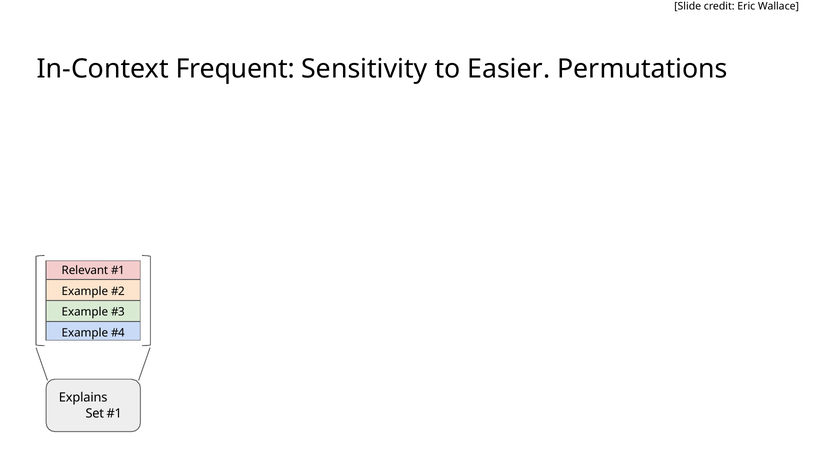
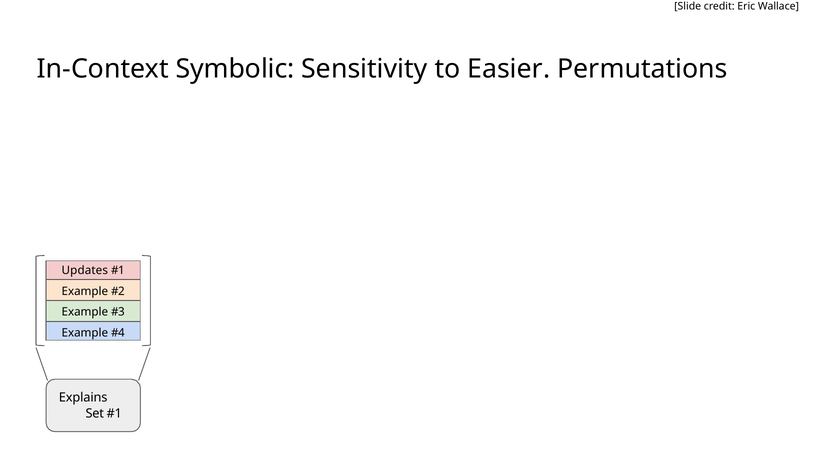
Frequent: Frequent -> Symbolic
Relevant: Relevant -> Updates
